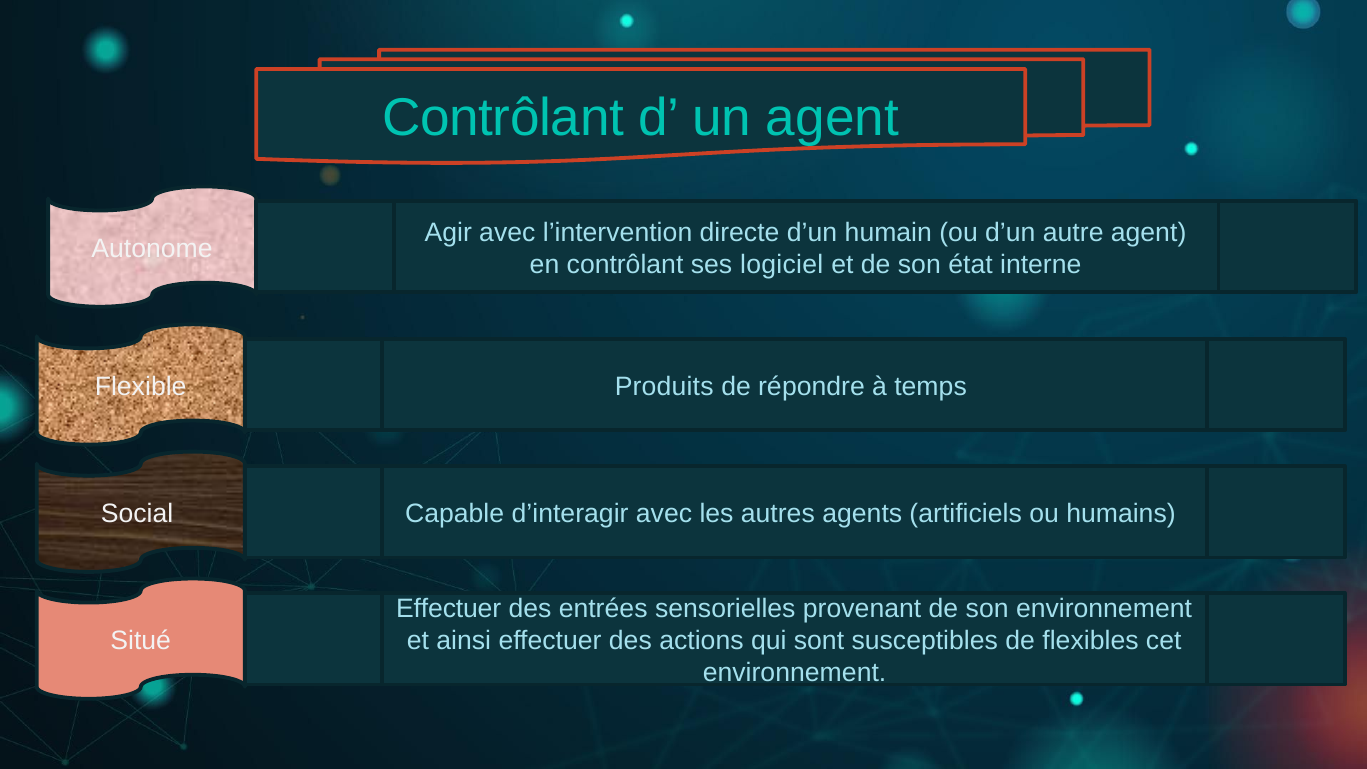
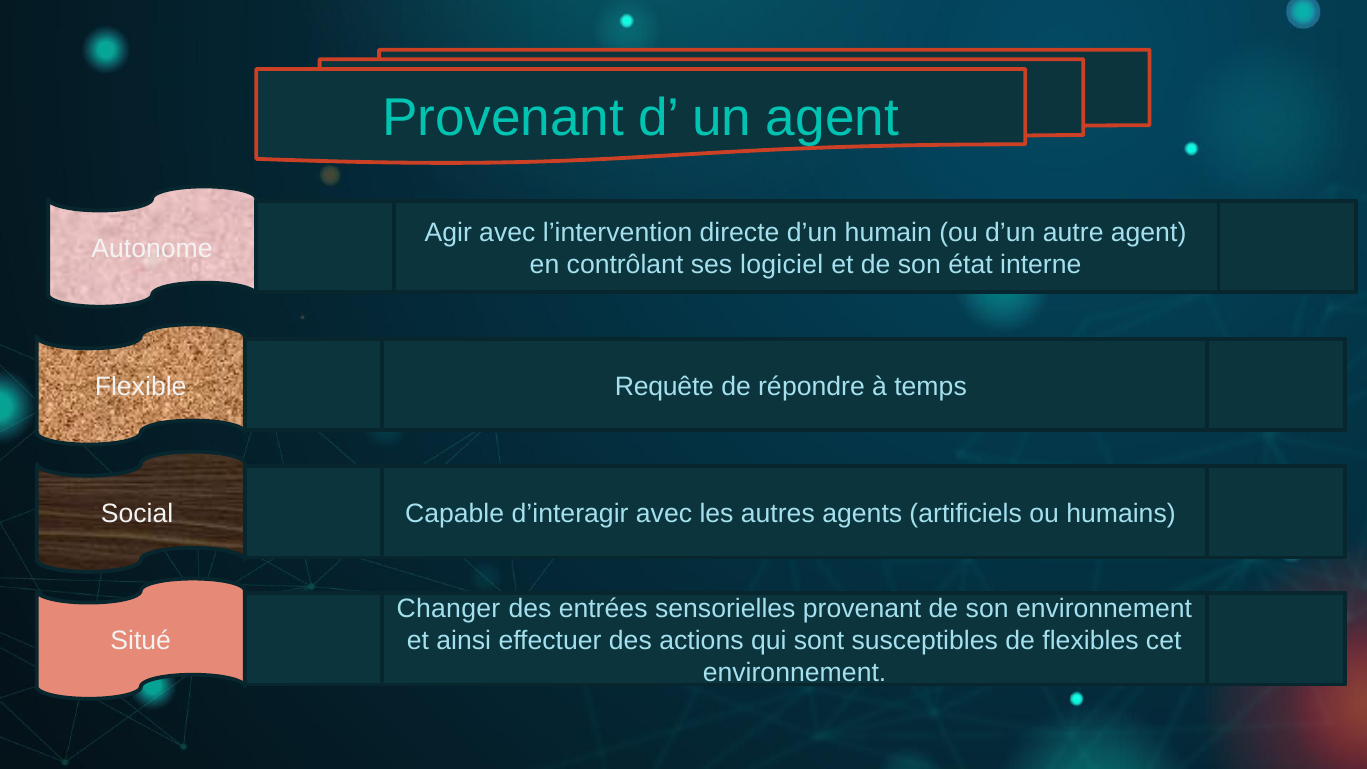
Contrôlant at (503, 118): Contrôlant -> Provenant
Produits: Produits -> Requête
Effectuer at (449, 609): Effectuer -> Changer
